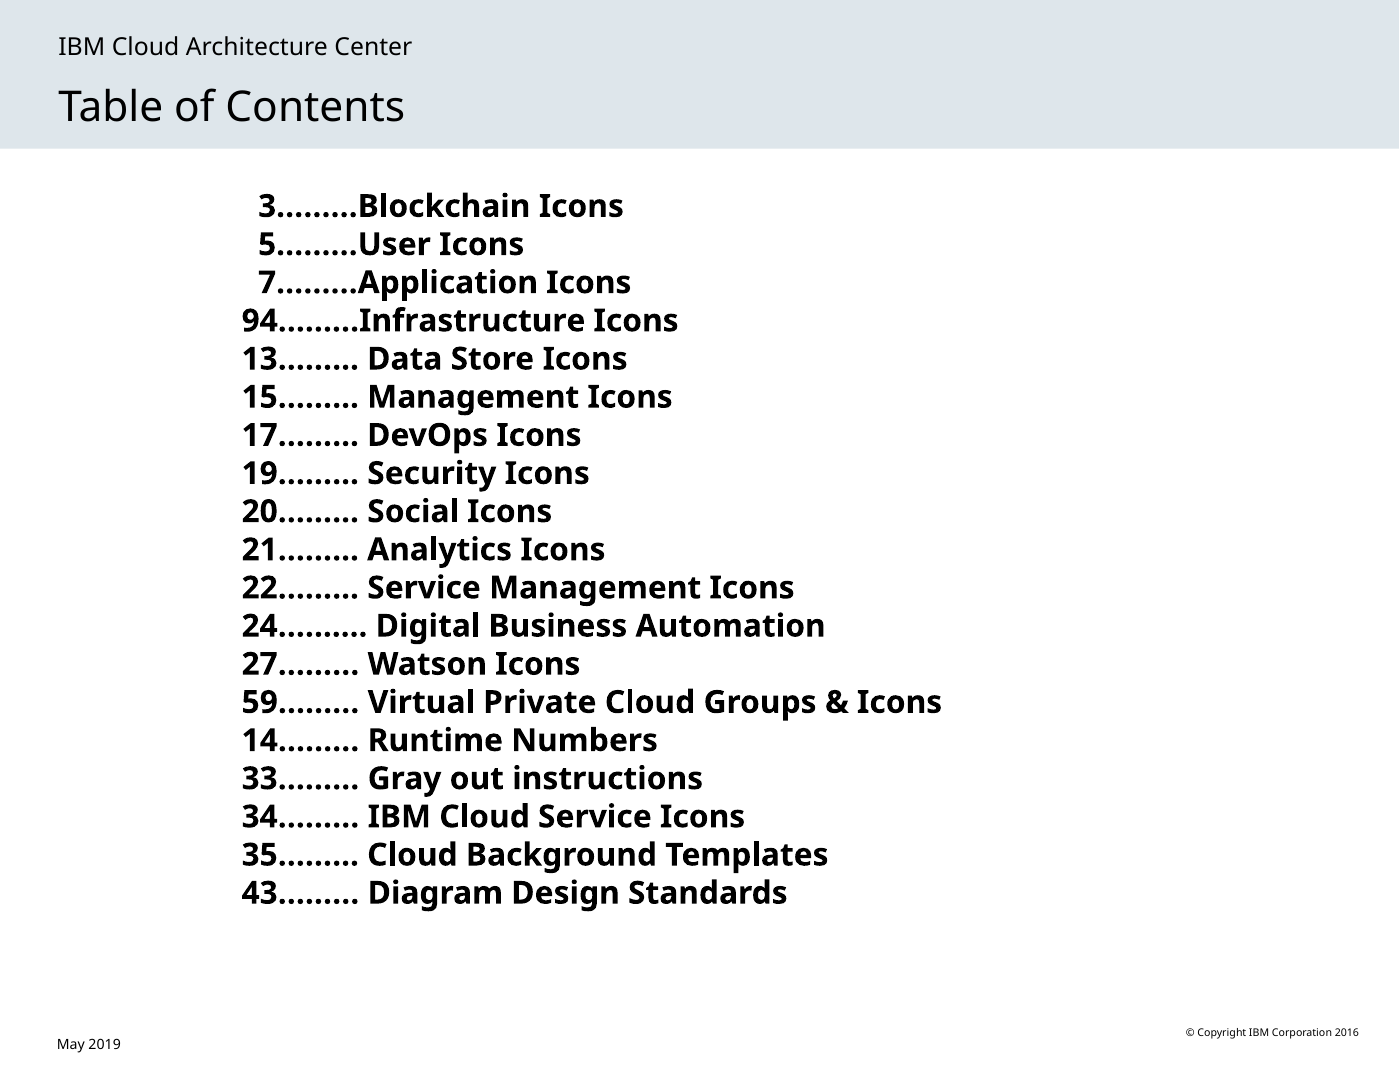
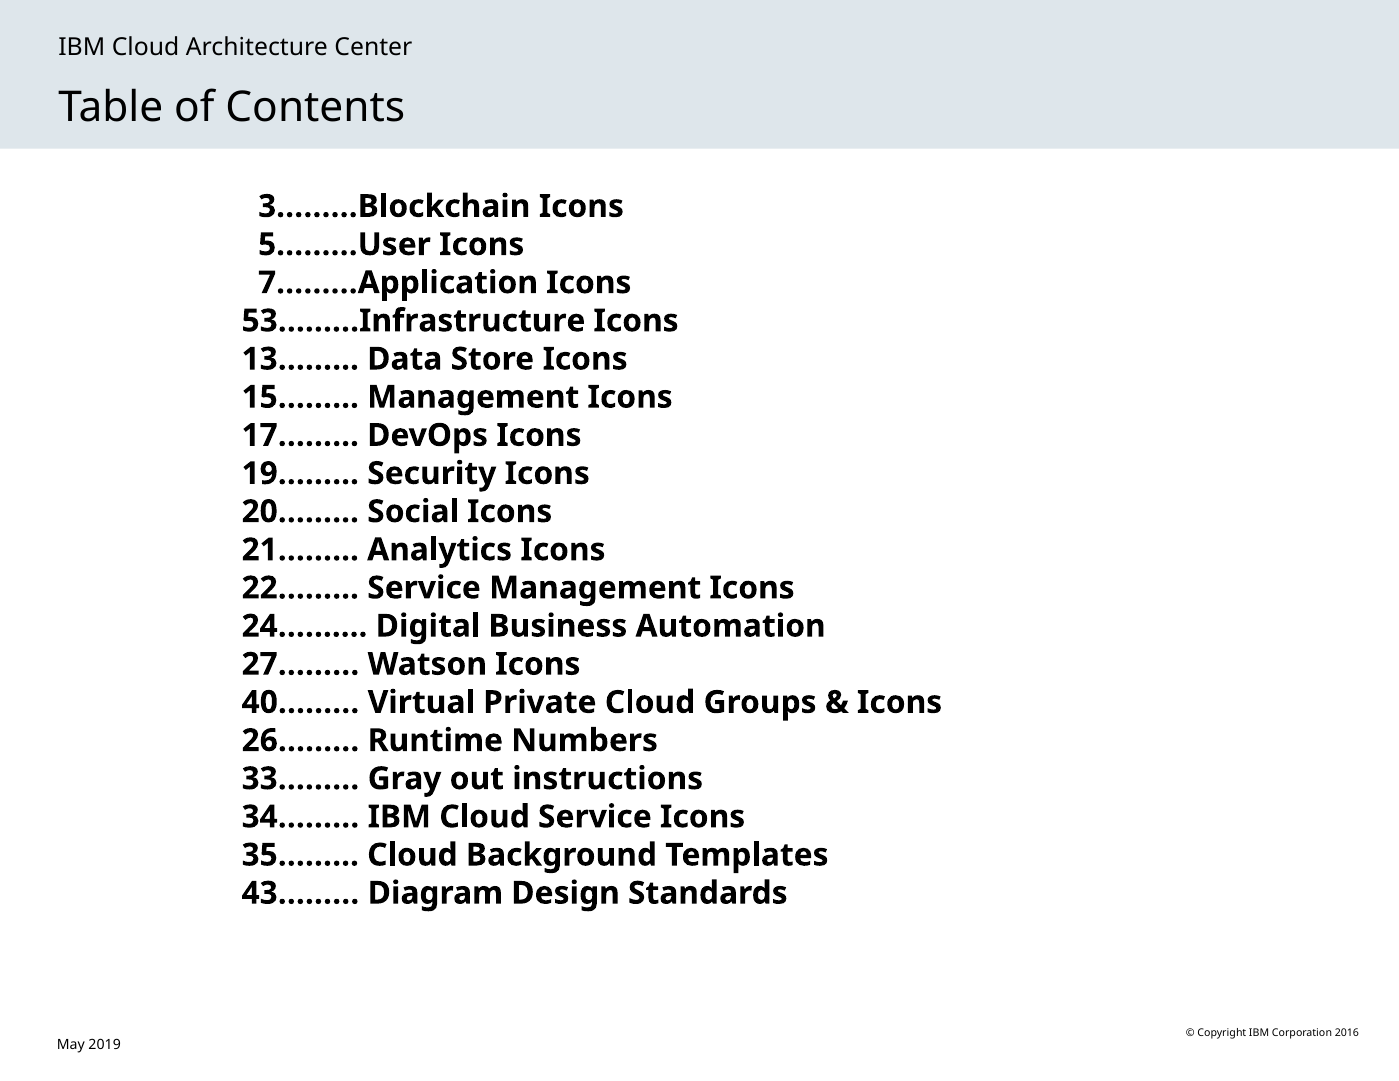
94………Infrastructure: 94………Infrastructure -> 53………Infrastructure
59………: 59……… -> 40………
14………: 14……… -> 26………
